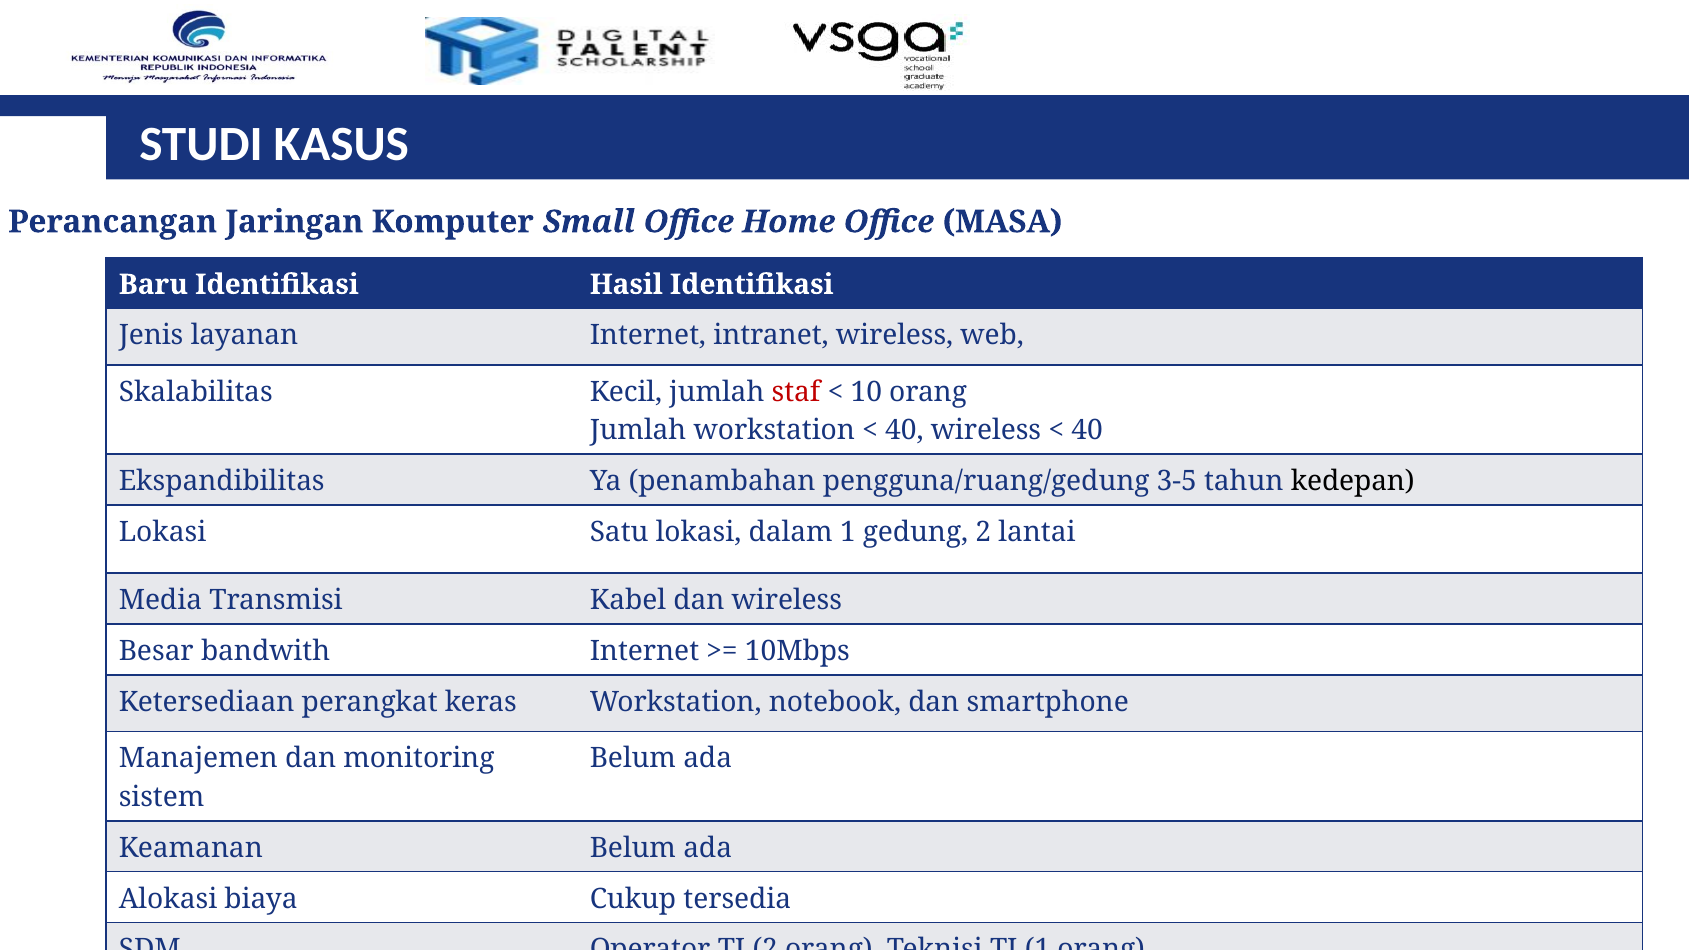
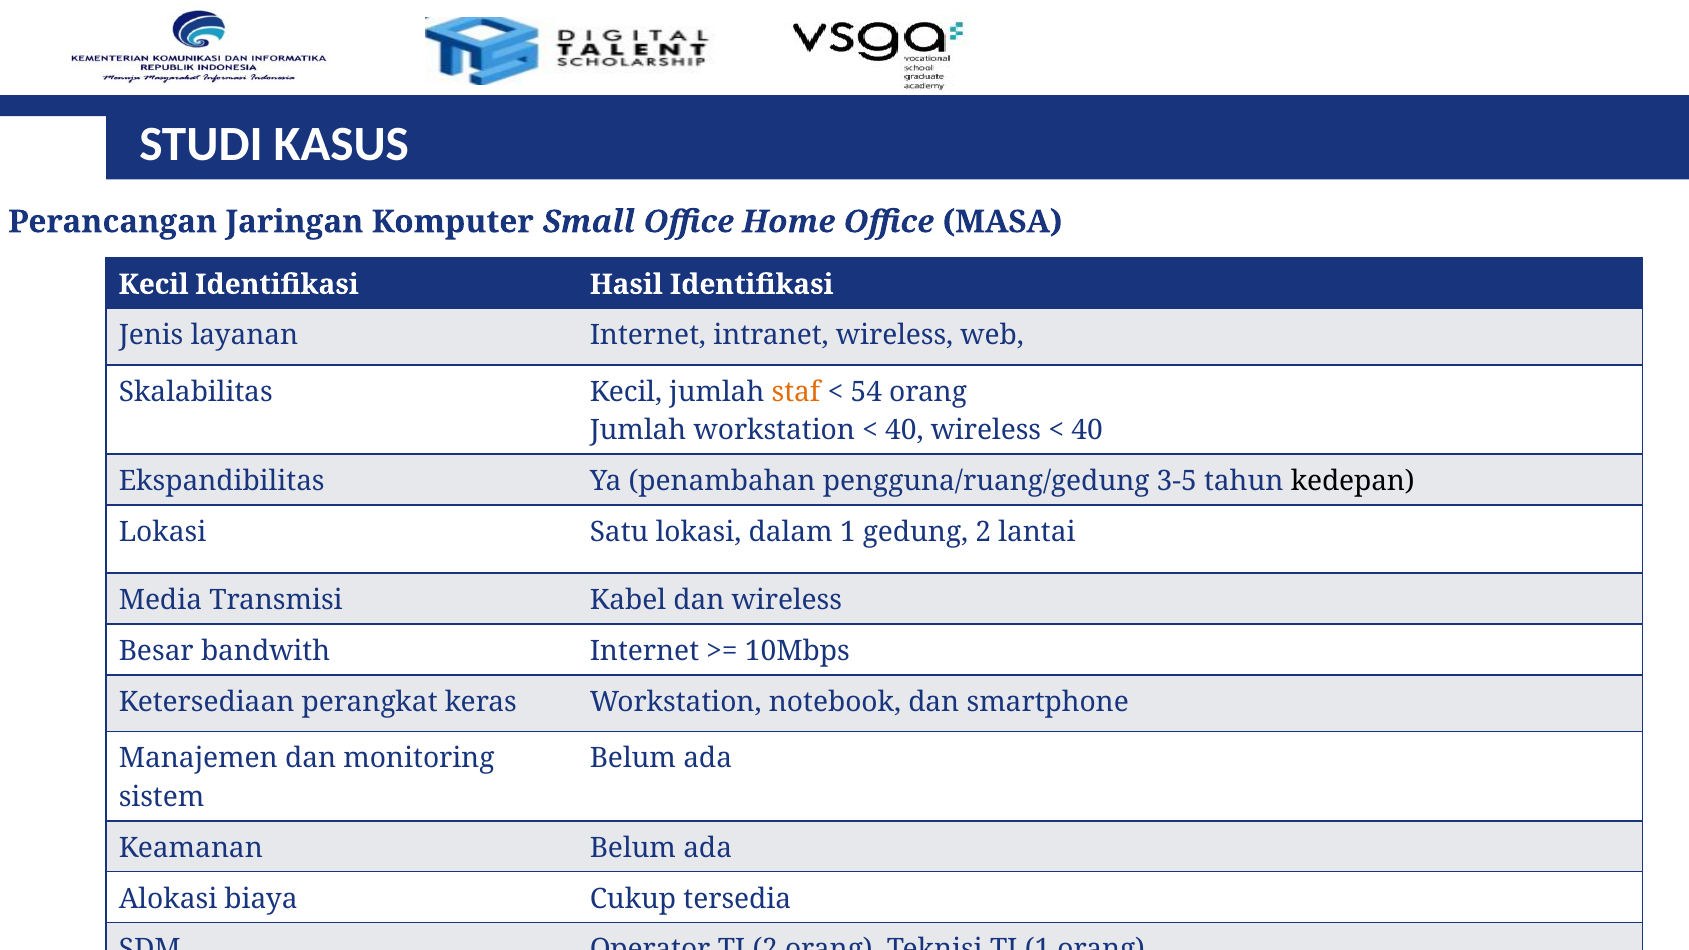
Baru at (153, 285): Baru -> Kecil
staf colour: red -> orange
10: 10 -> 54
